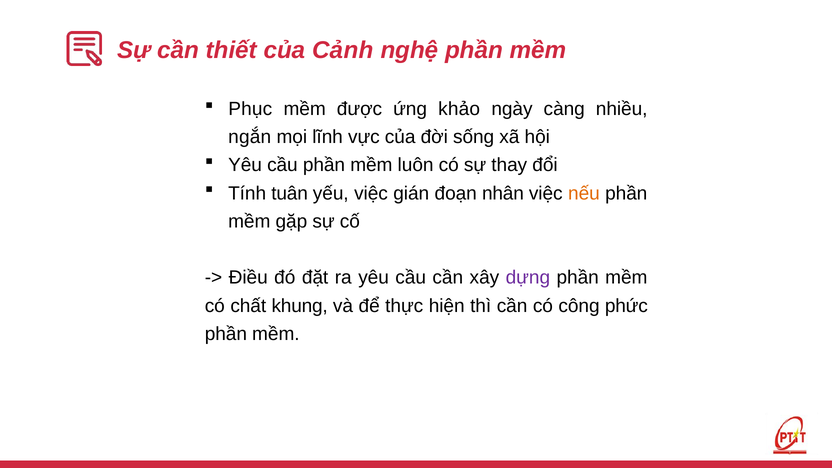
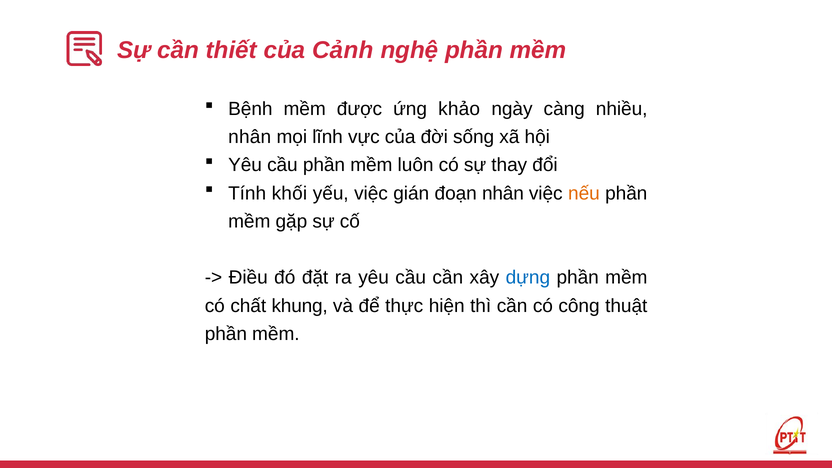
Phục: Phục -> Bệnh
ngắn at (250, 137): ngắn -> nhân
tuân: tuân -> khối
dựng colour: purple -> blue
phức: phức -> thuật
